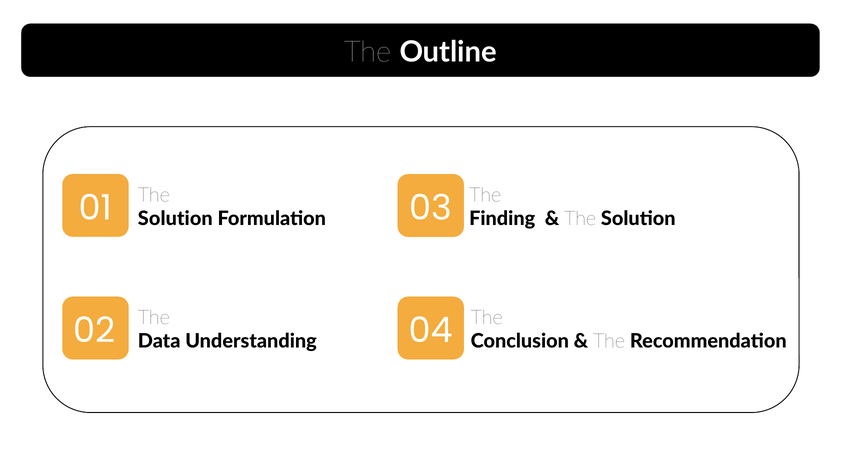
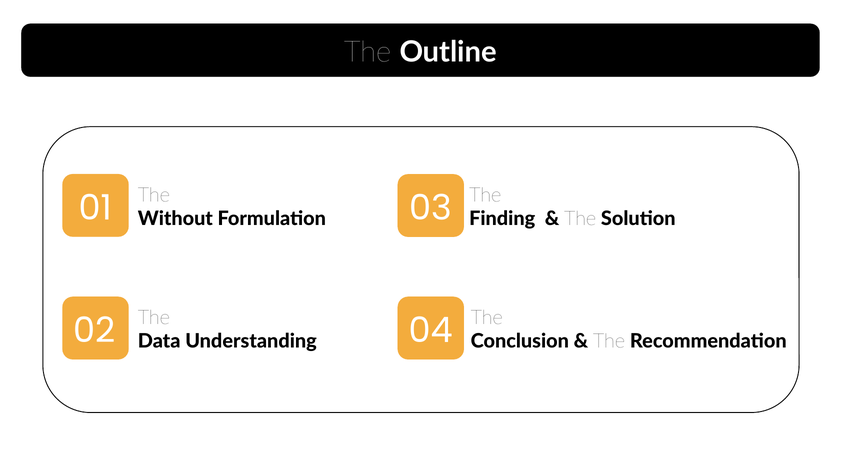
Solution at (175, 219): Solution -> Without
